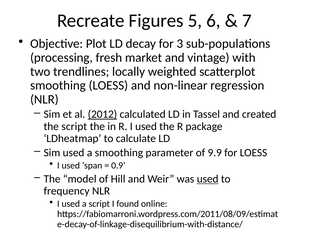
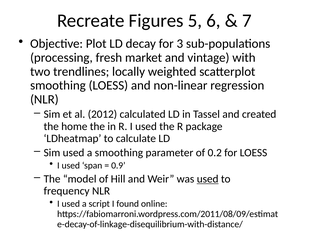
2012 underline: present -> none
the script: script -> home
9.9: 9.9 -> 0.2
